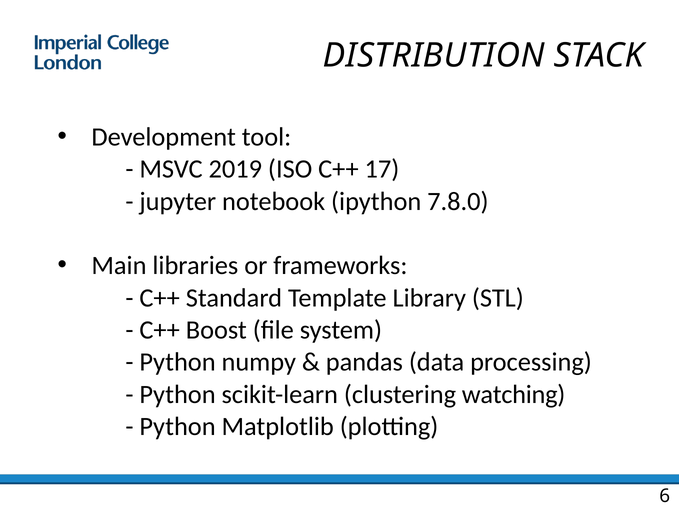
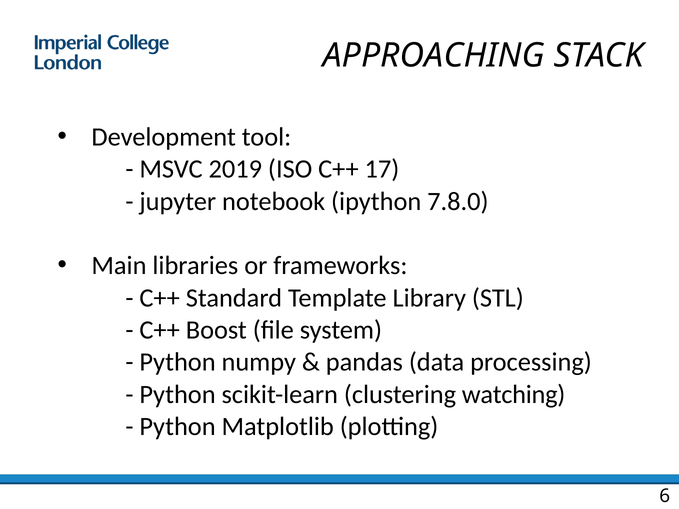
DISTRIBUTION: DISTRIBUTION -> APPROACHING
